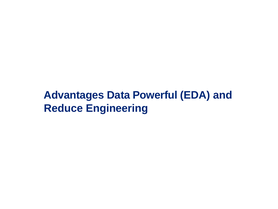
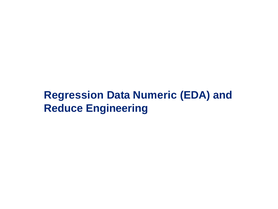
Advantages: Advantages -> Regression
Powerful: Powerful -> Numeric
